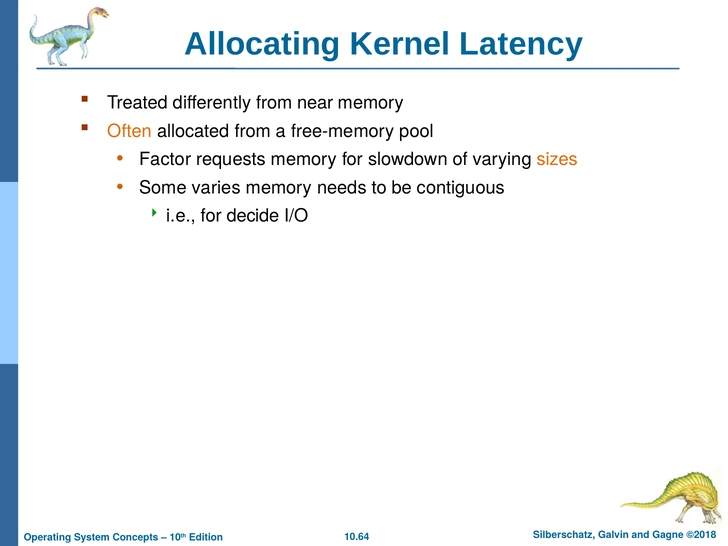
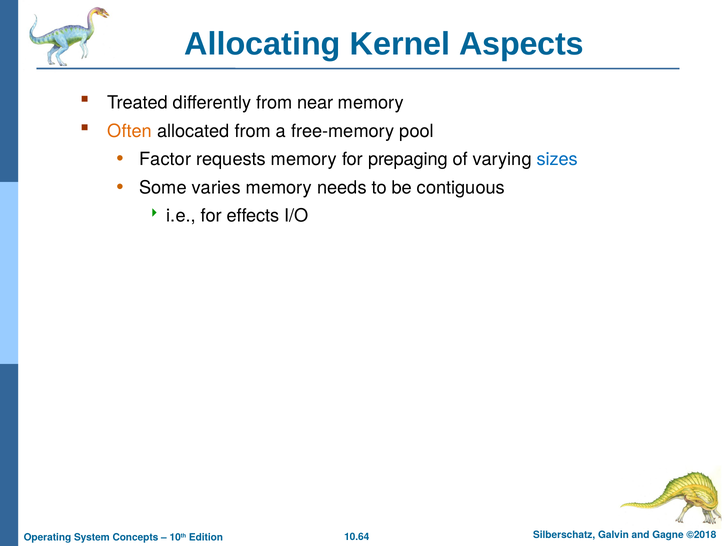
Latency: Latency -> Aspects
slowdown: slowdown -> prepaging
sizes colour: orange -> blue
decide: decide -> effects
